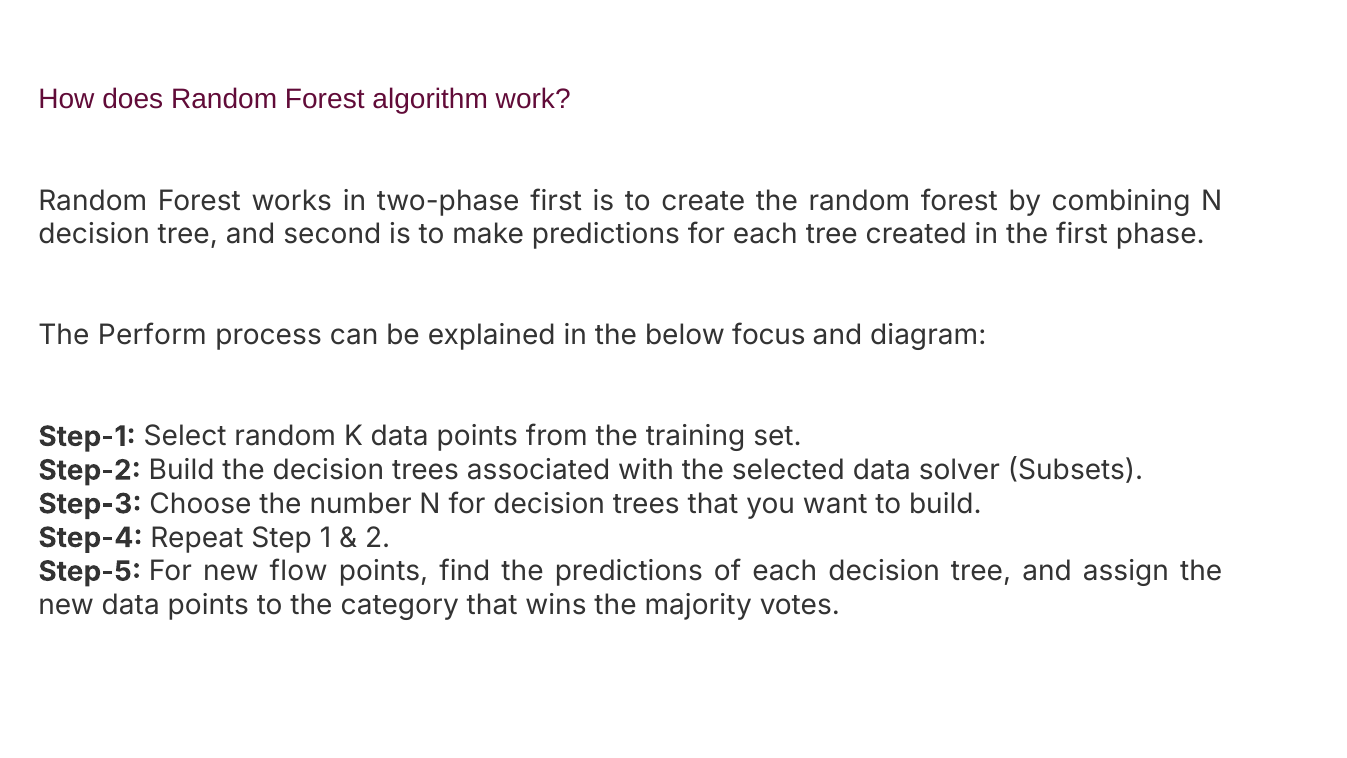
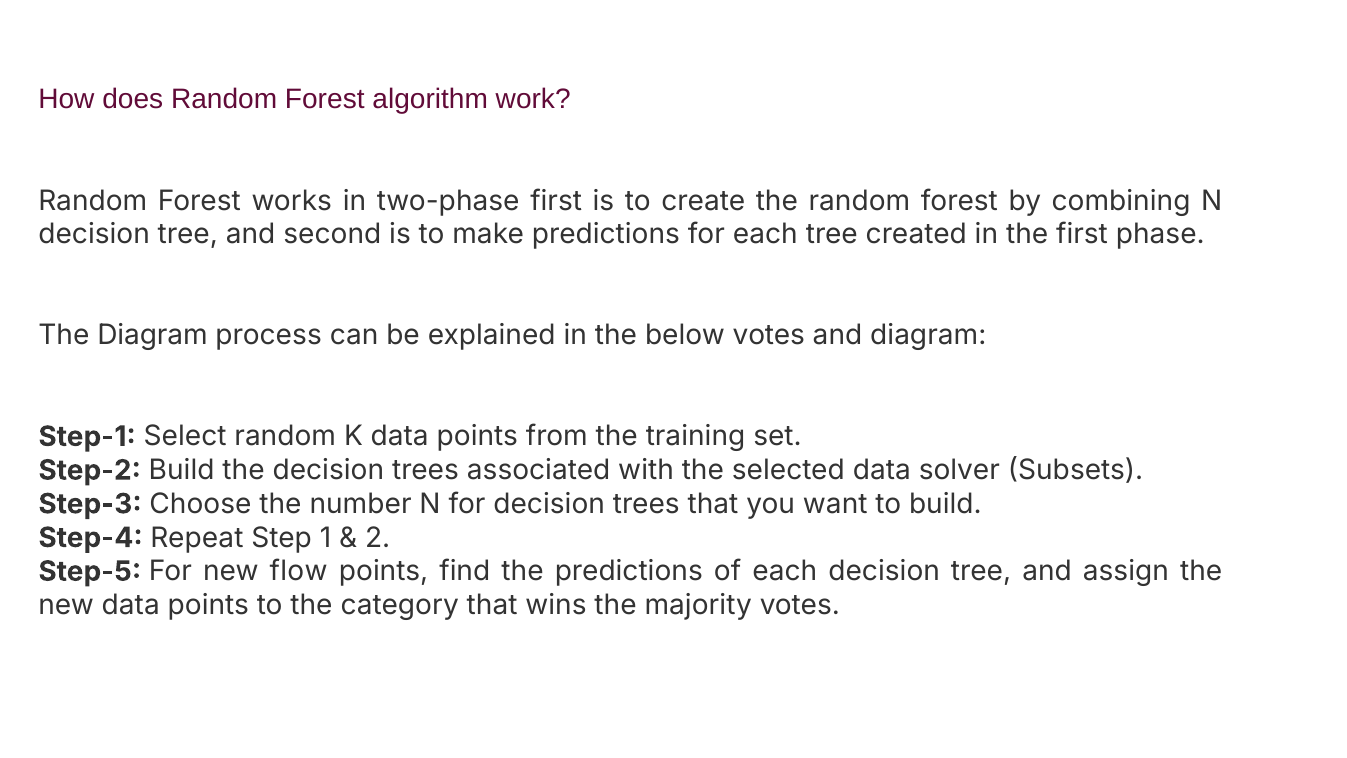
The Perform: Perform -> Diagram
below focus: focus -> votes
